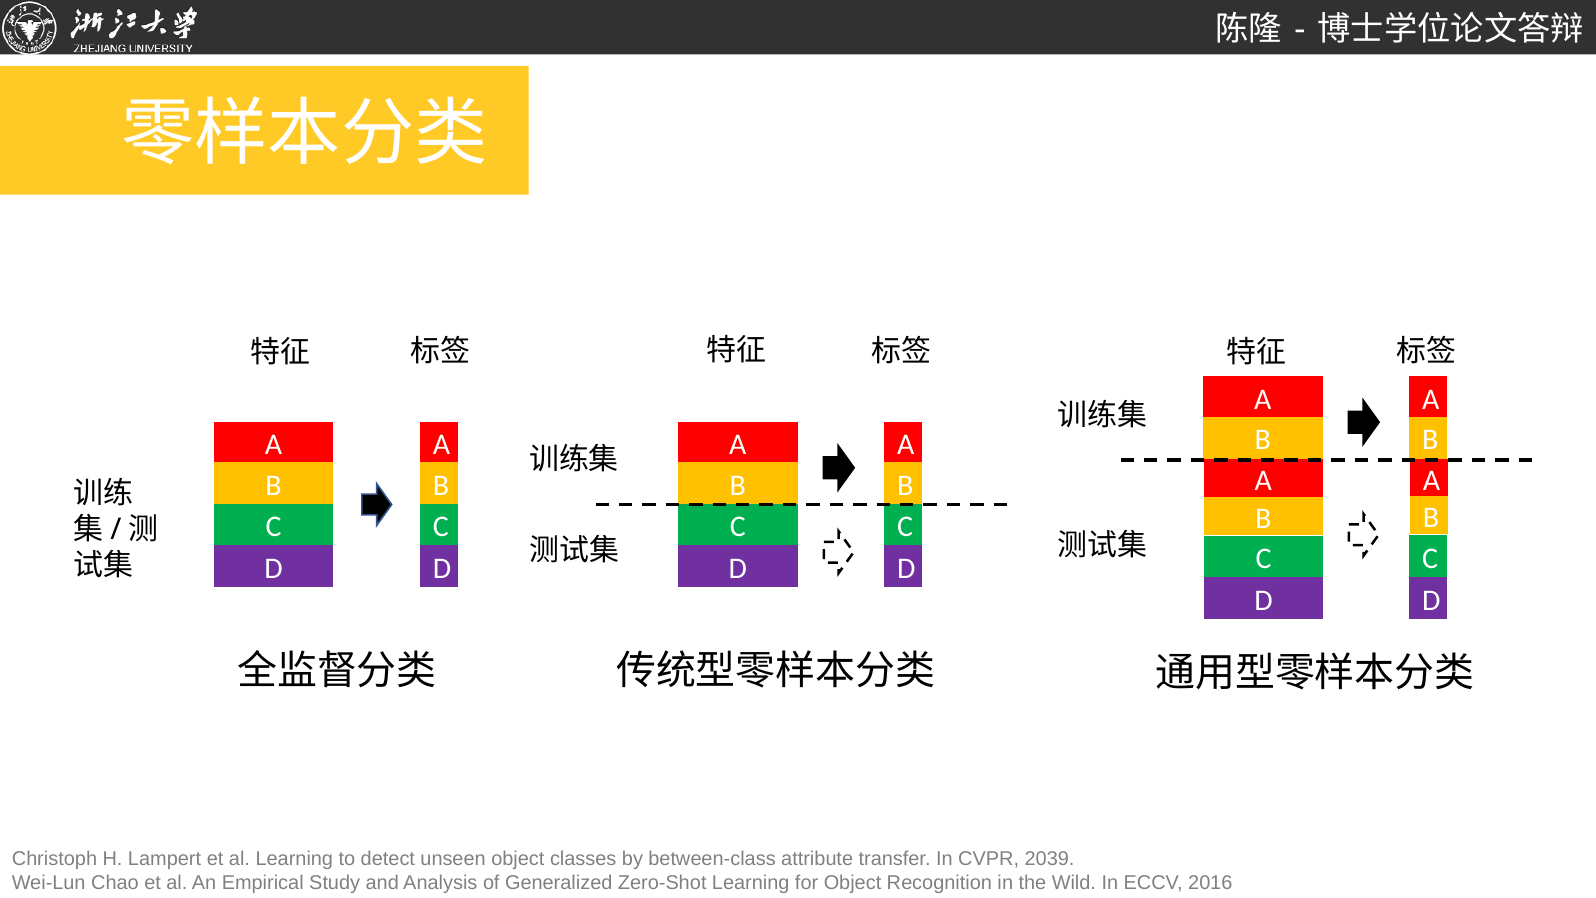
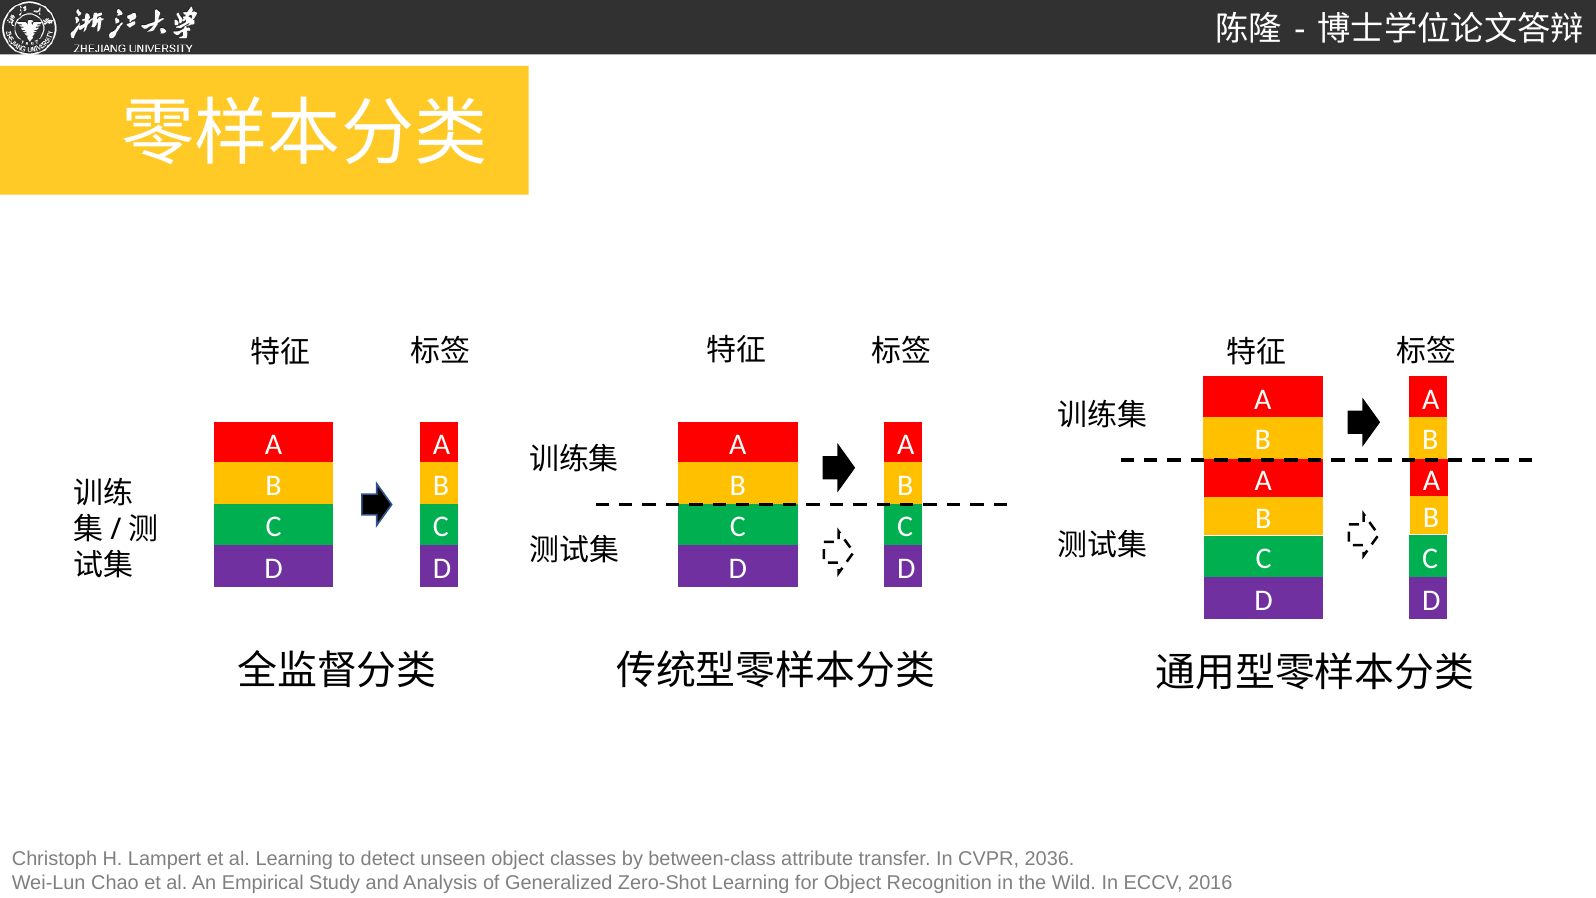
2039: 2039 -> 2036
